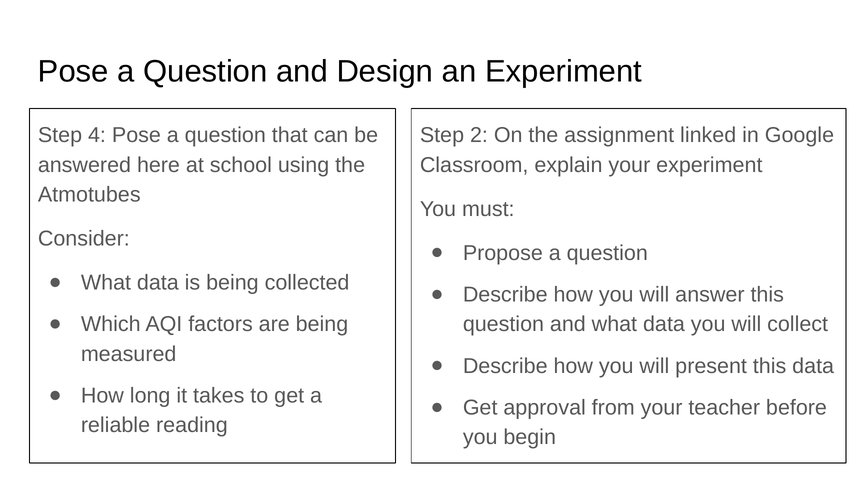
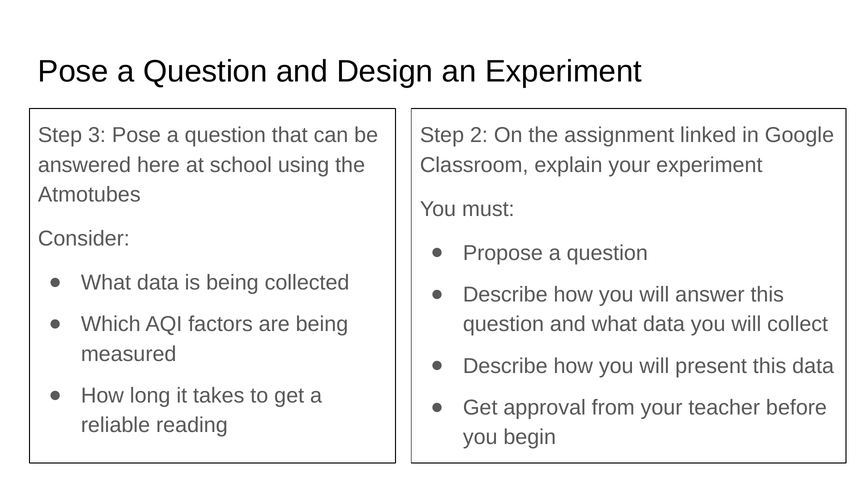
4: 4 -> 3
